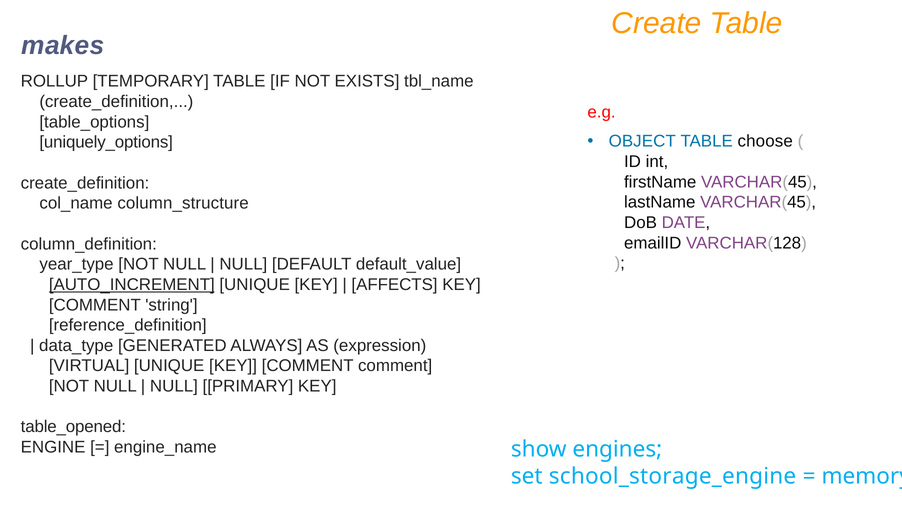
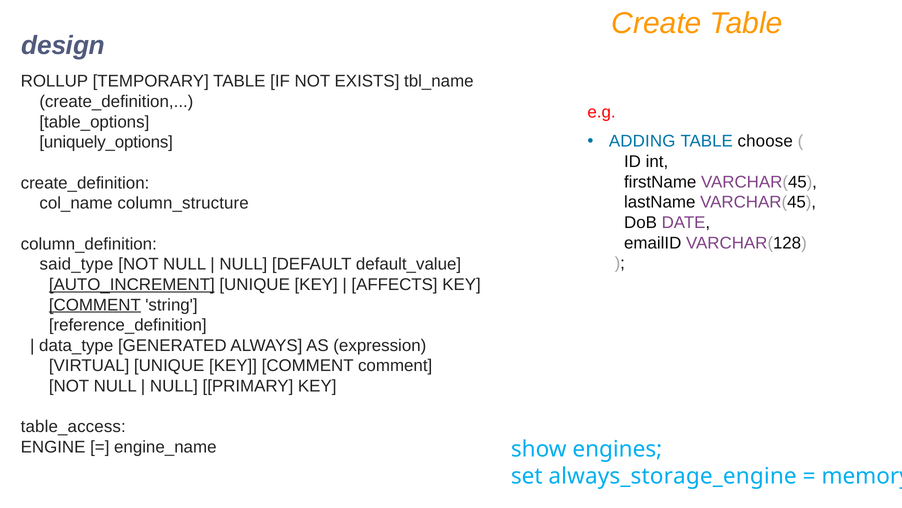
makes: makes -> design
OBJECT: OBJECT -> ADDING
year_type: year_type -> said_type
COMMENT at (95, 305) underline: none -> present
table_opened: table_opened -> table_access
school_storage_engine: school_storage_engine -> always_storage_engine
